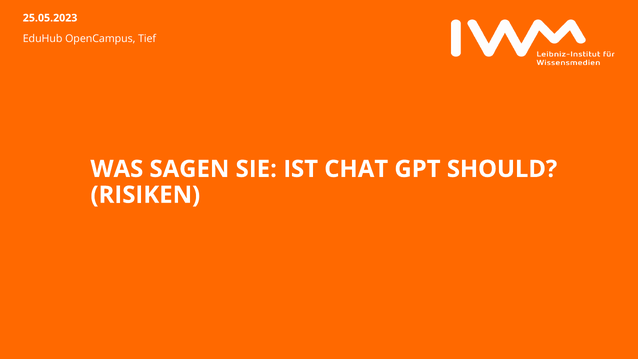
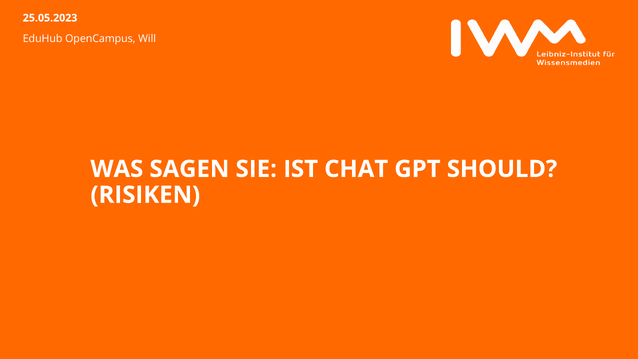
Tief: Tief -> Will
